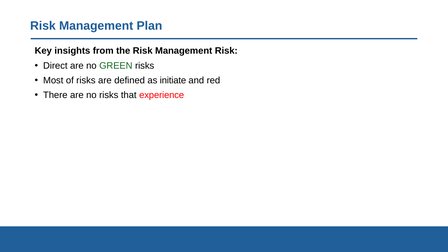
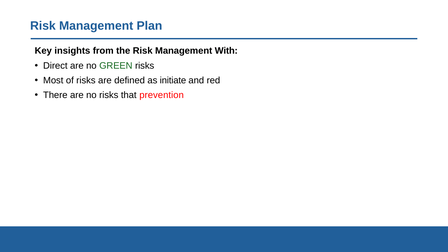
Management Risk: Risk -> With
experience: experience -> prevention
